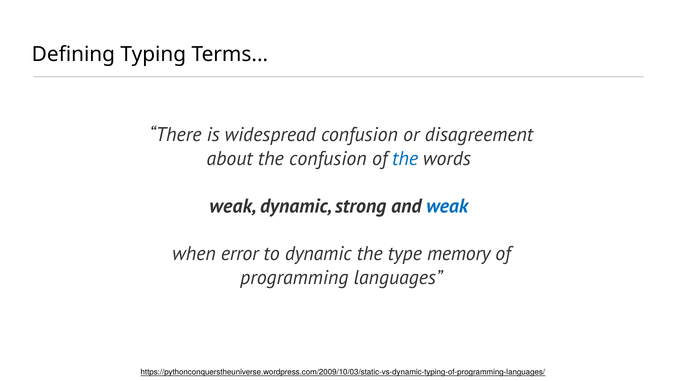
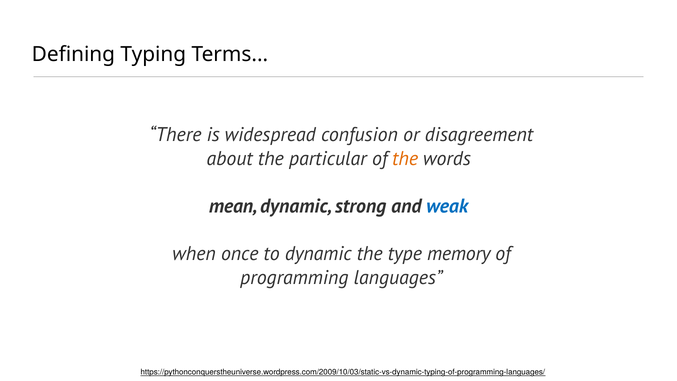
the confusion: confusion -> particular
the at (405, 159) colour: blue -> orange
weak at (233, 206): weak -> mean
error: error -> once
